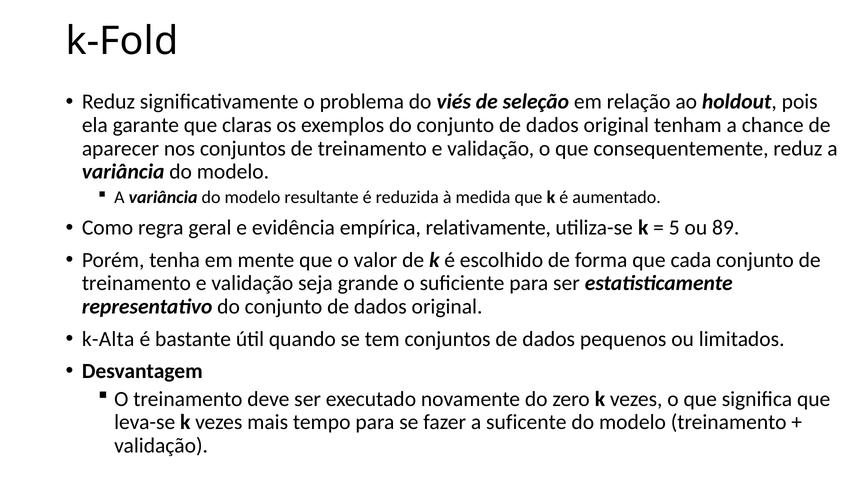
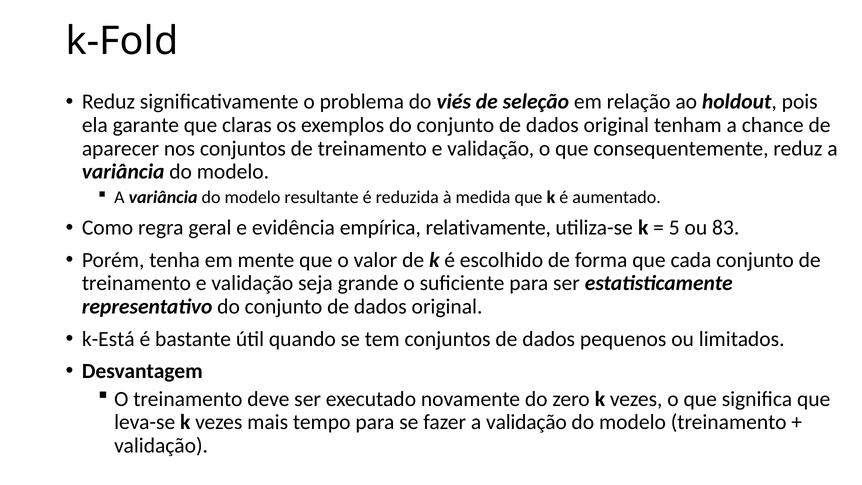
89: 89 -> 83
k-Alta: k-Alta -> k-Está
a suficente: suficente -> validação
